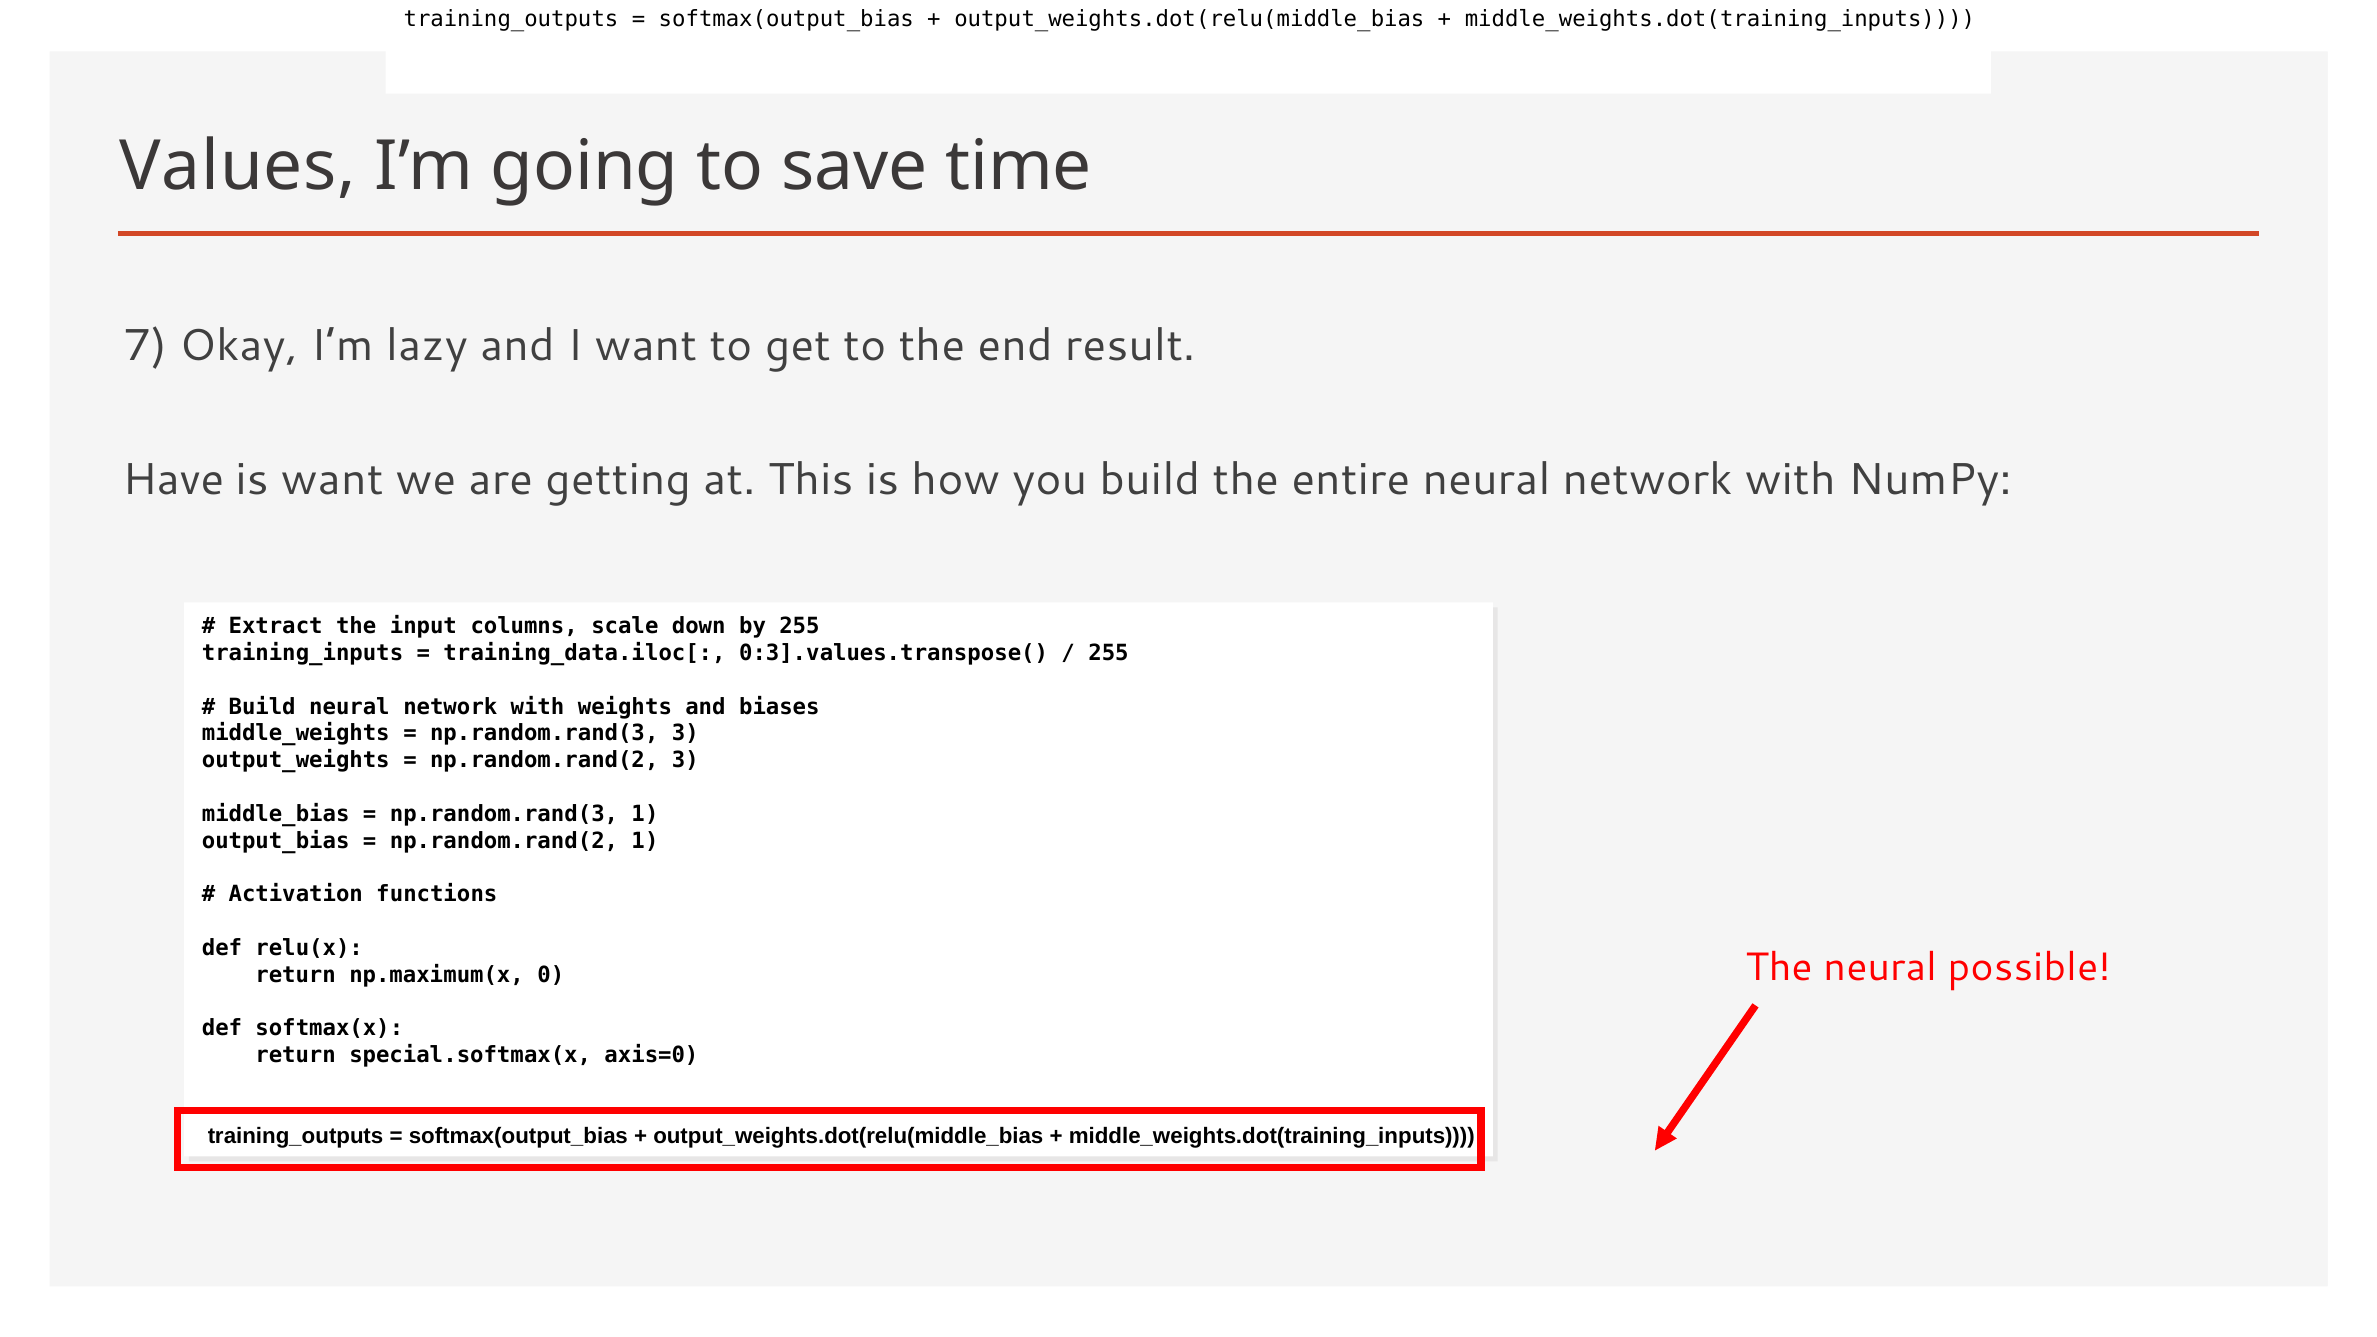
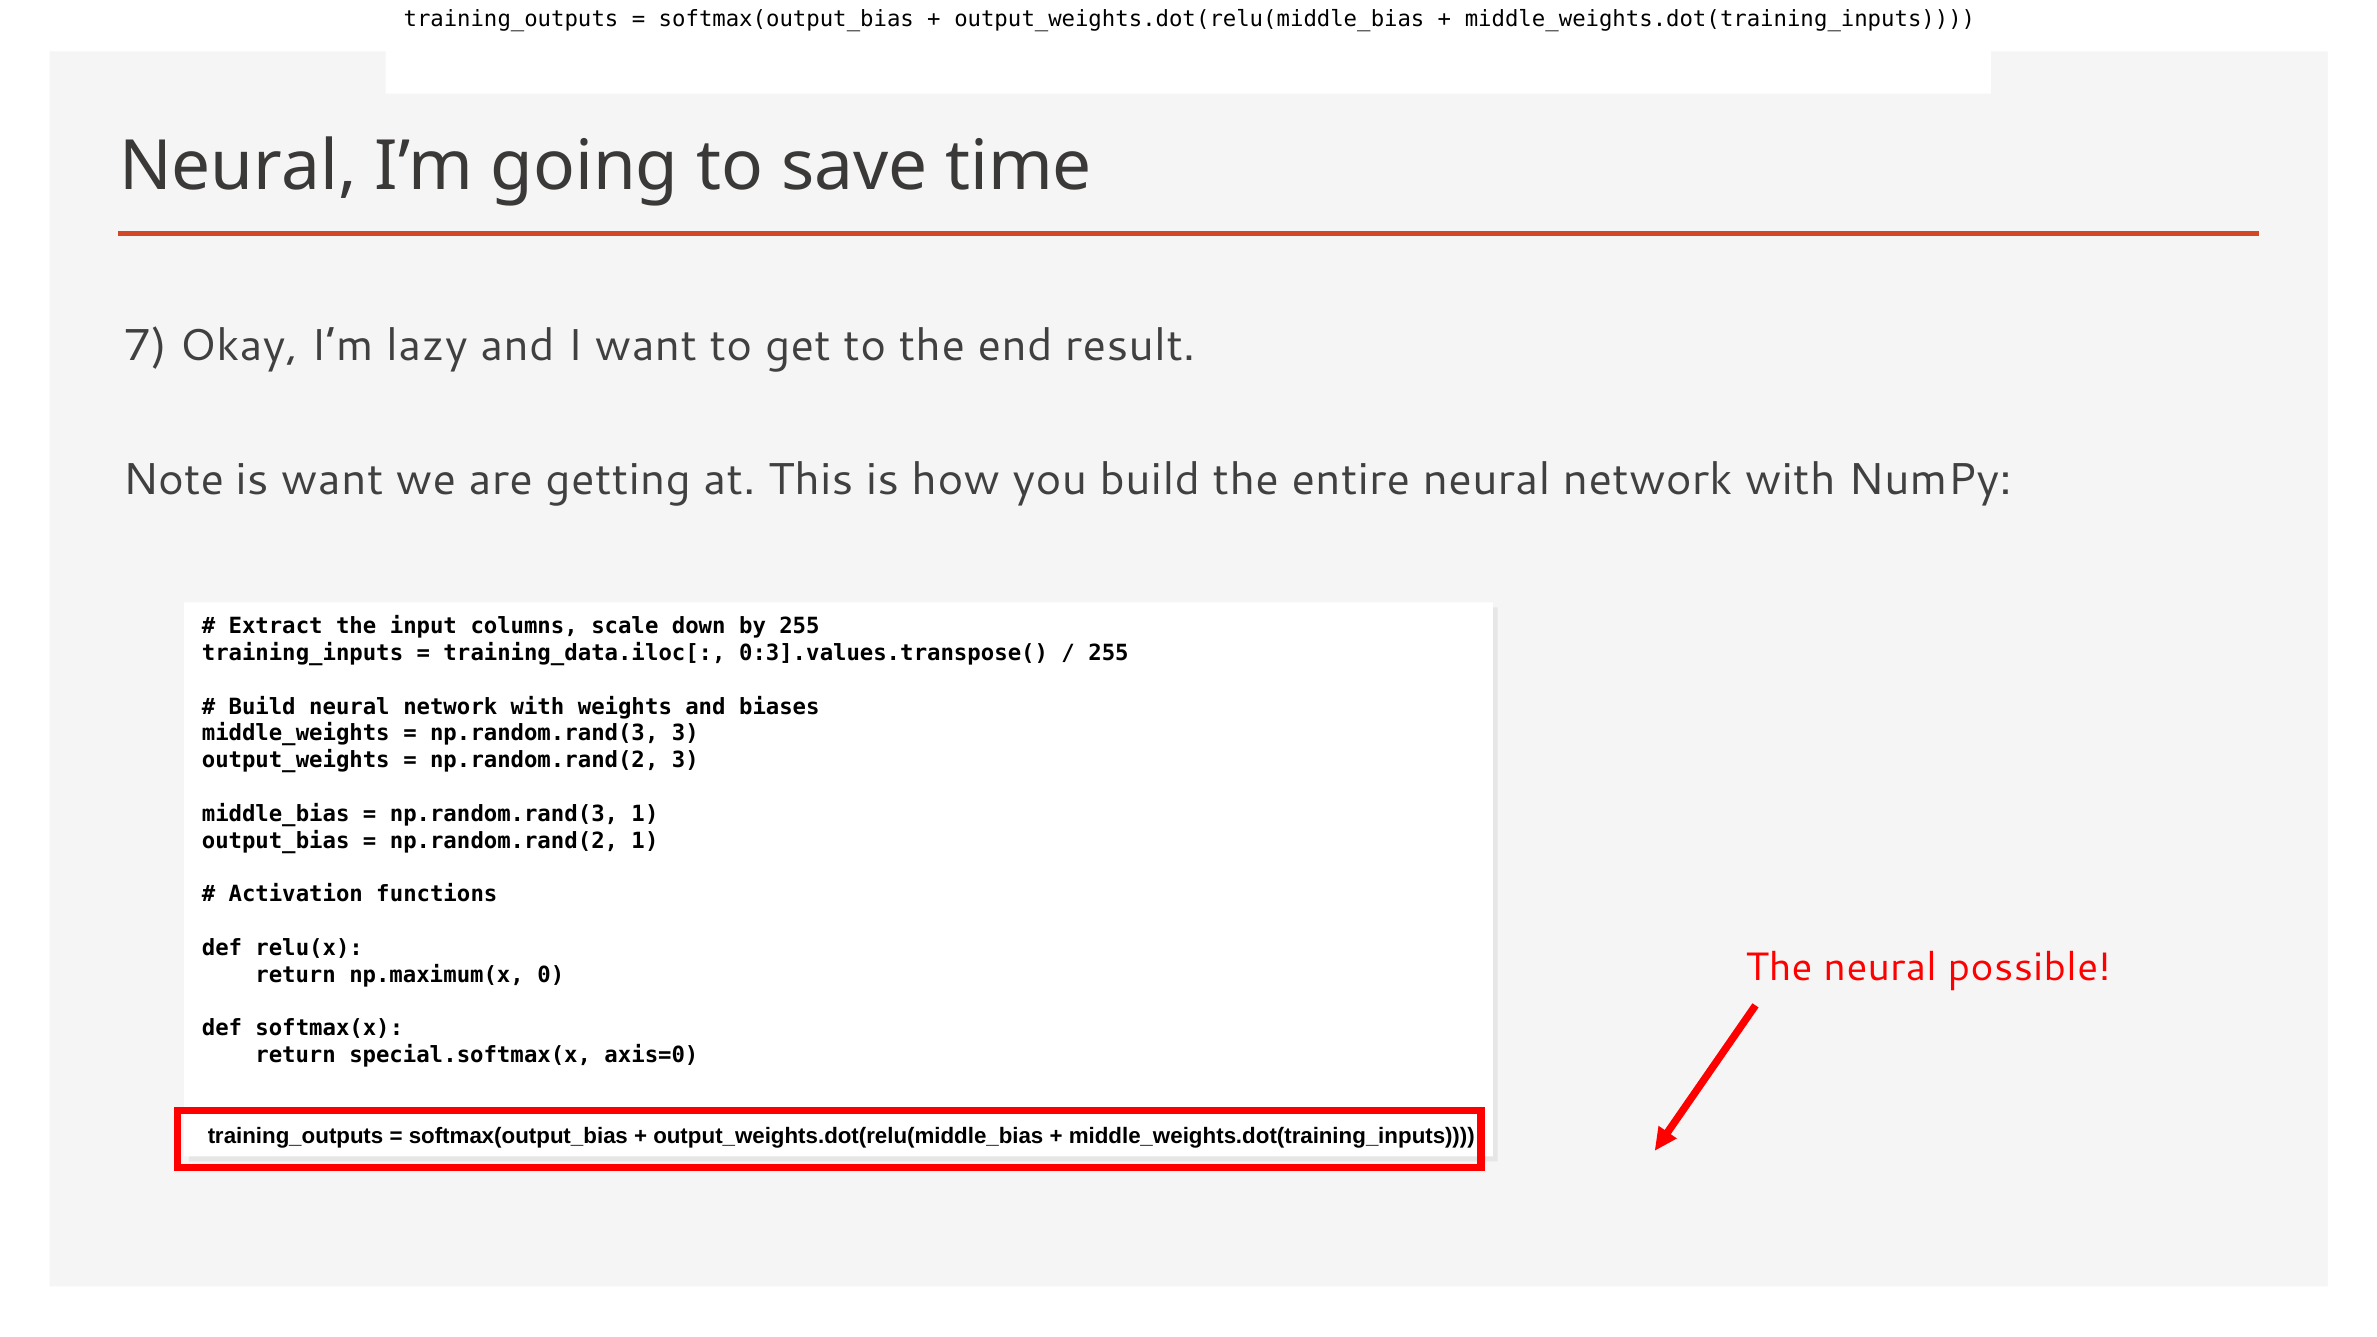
Values at (238, 166): Values -> Neural
Have: Have -> Note
